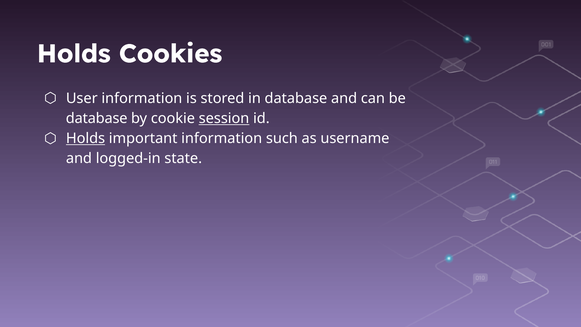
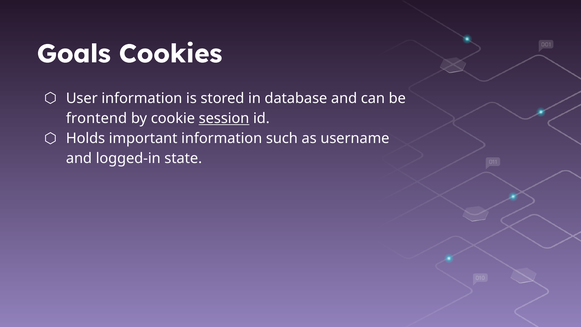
Holds at (74, 54): Holds -> Goals
database at (97, 118): database -> frontend
Holds at (85, 138) underline: present -> none
